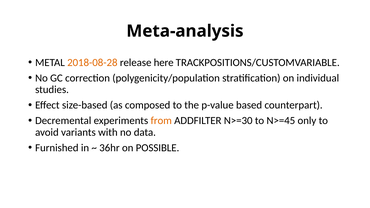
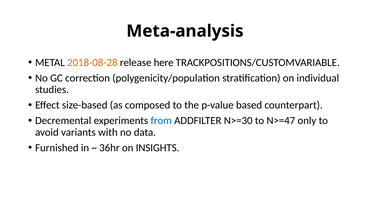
from colour: orange -> blue
N>=45: N>=45 -> N>=47
POSSIBLE: POSSIBLE -> INSIGHTS
